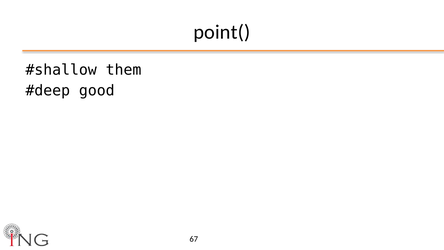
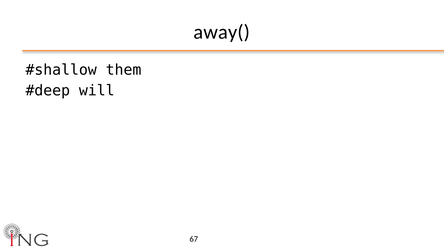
point(: point( -> away(
good: good -> will
